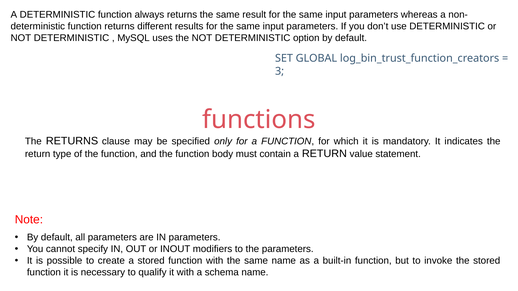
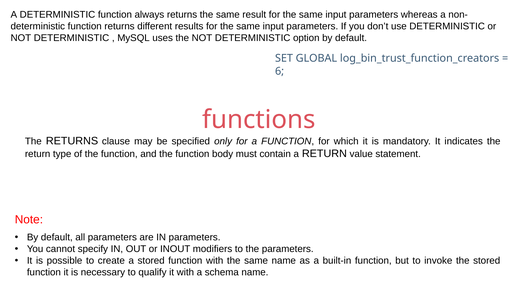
3: 3 -> 6
